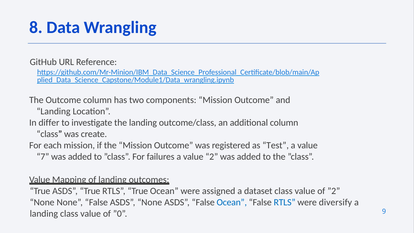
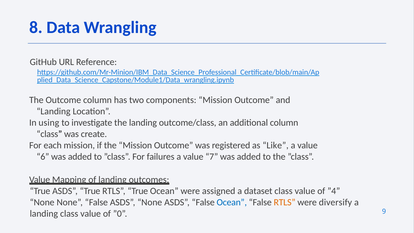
differ: differ -> using
Test: Test -> Like
7: 7 -> 6
2: 2 -> 7
”2: ”2 -> ”4
RTLS at (285, 202) colour: blue -> orange
